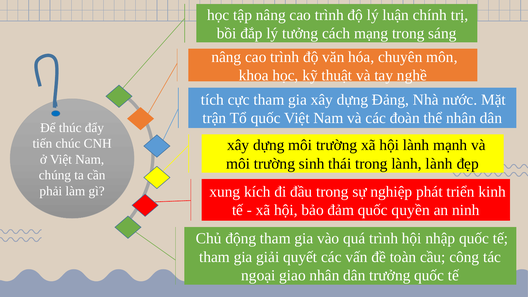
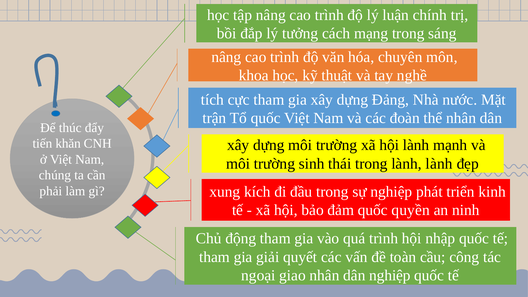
chúc: chúc -> khăn
dân trưởng: trưởng -> nghiệp
